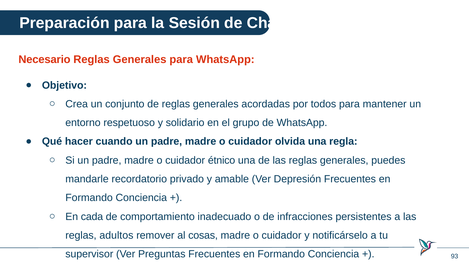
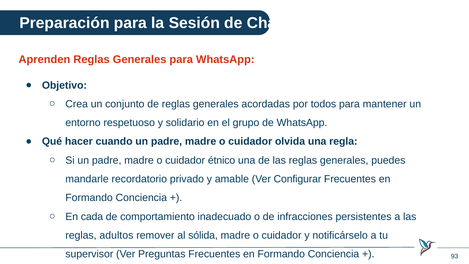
Necesario: Necesario -> Aprenden
Depresión: Depresión -> Configurar
cosas: cosas -> sólida
